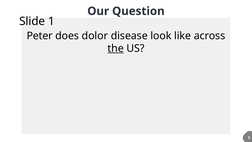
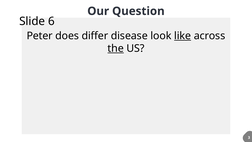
1: 1 -> 6
dolor: dolor -> differ
like underline: none -> present
